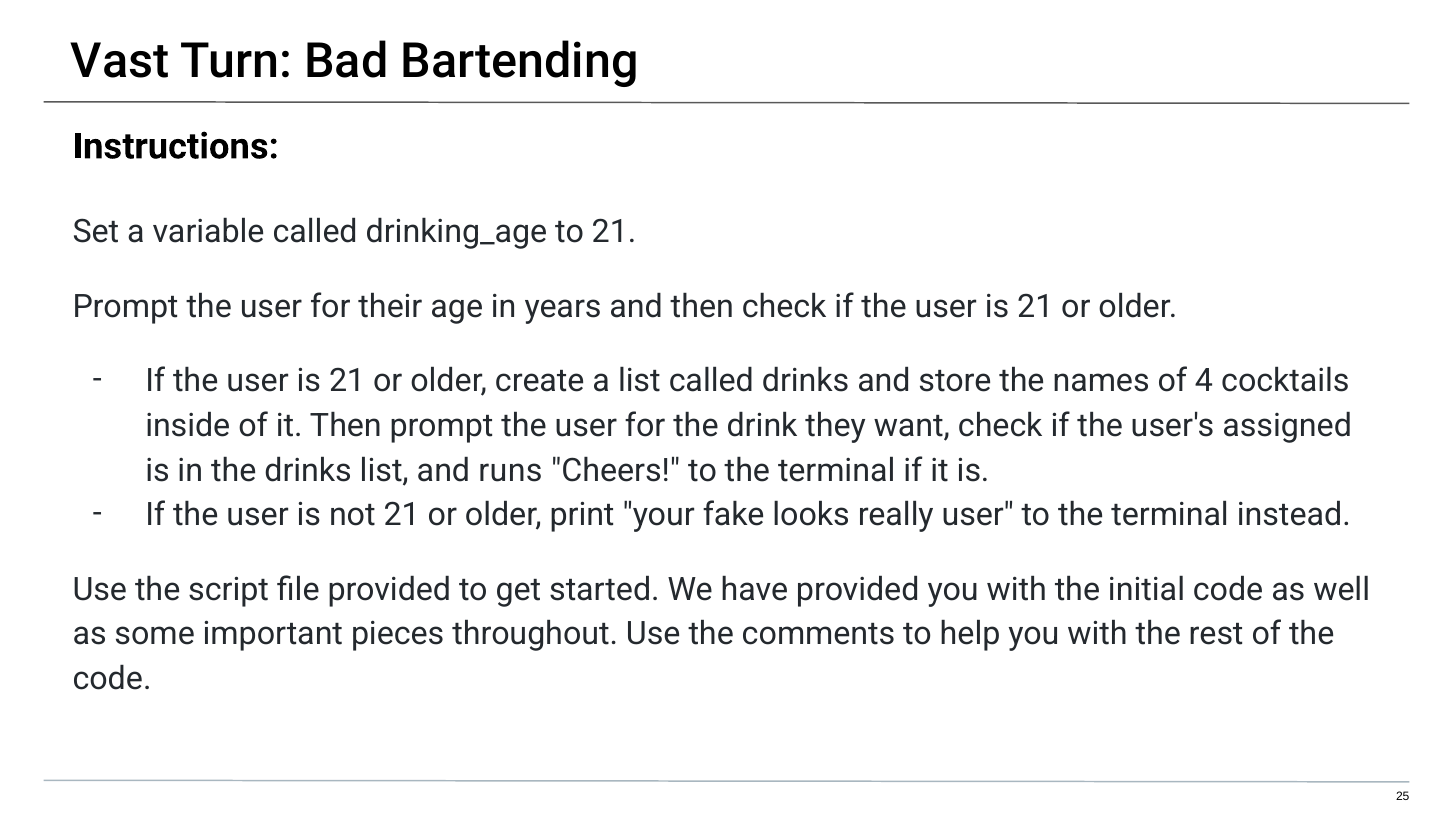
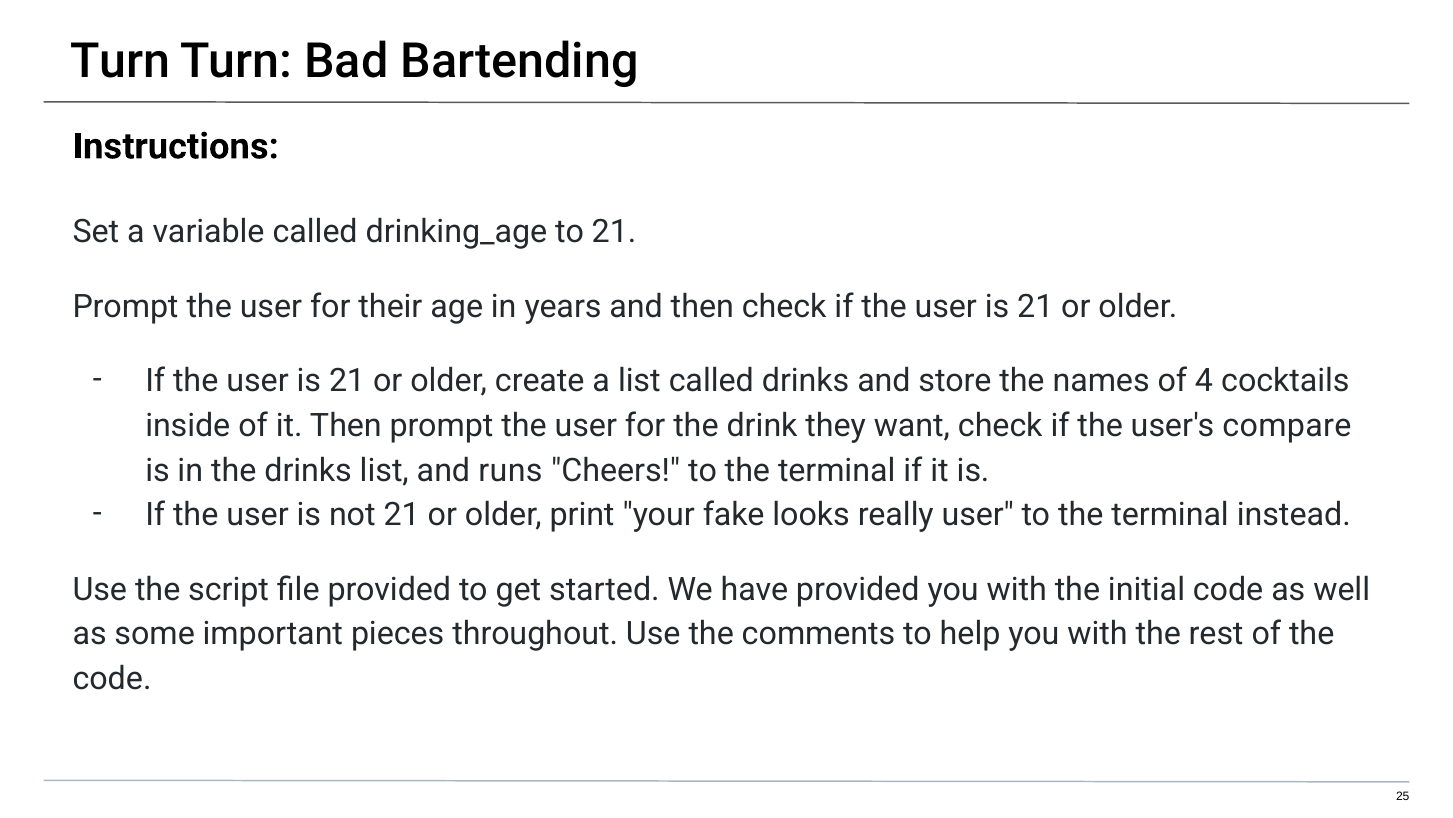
Vast at (120, 62): Vast -> Turn
assigned: assigned -> compare
